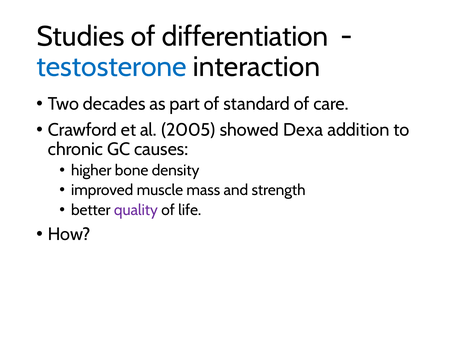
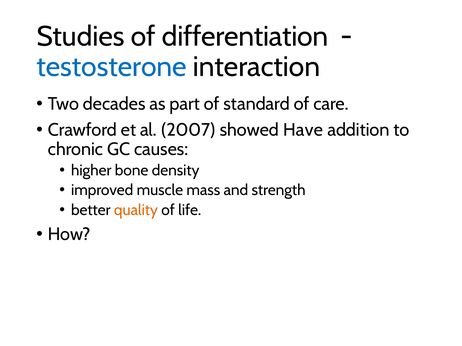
2005: 2005 -> 2007
Dexa: Dexa -> Have
quality colour: purple -> orange
